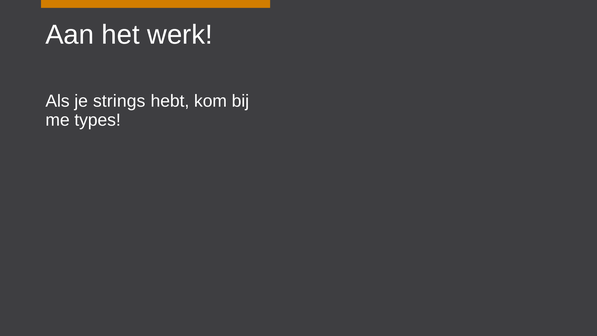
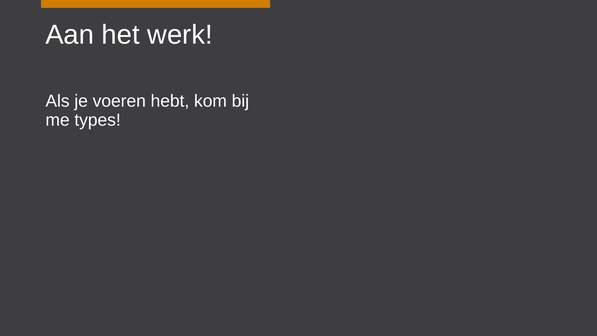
strings: strings -> voeren
